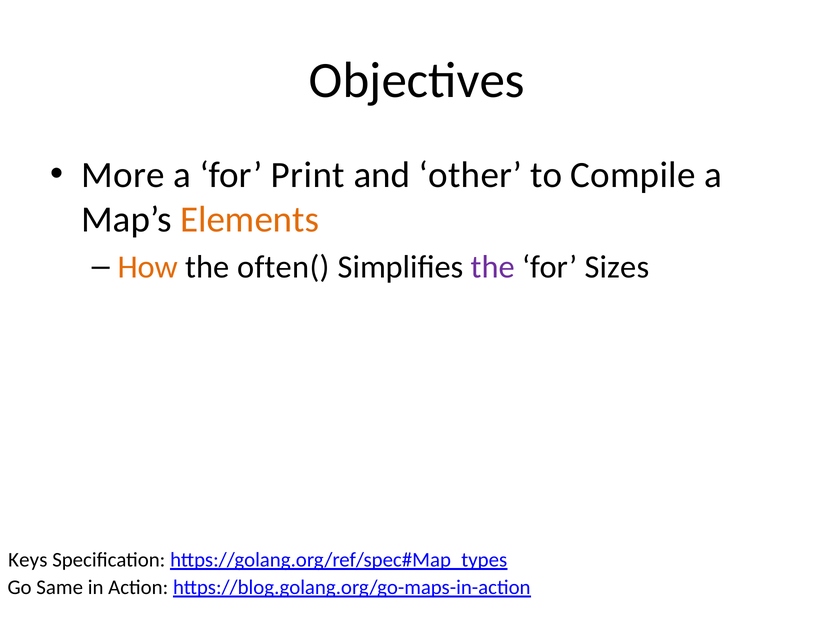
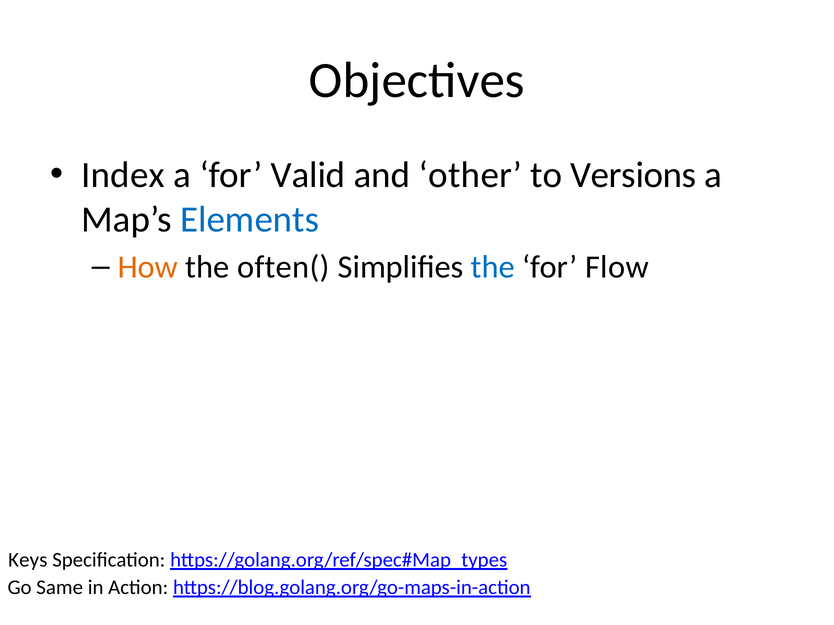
More: More -> Index
Print: Print -> Valid
Compile: Compile -> Versions
Elements colour: orange -> blue
the at (493, 267) colour: purple -> blue
Sizes: Sizes -> Flow
